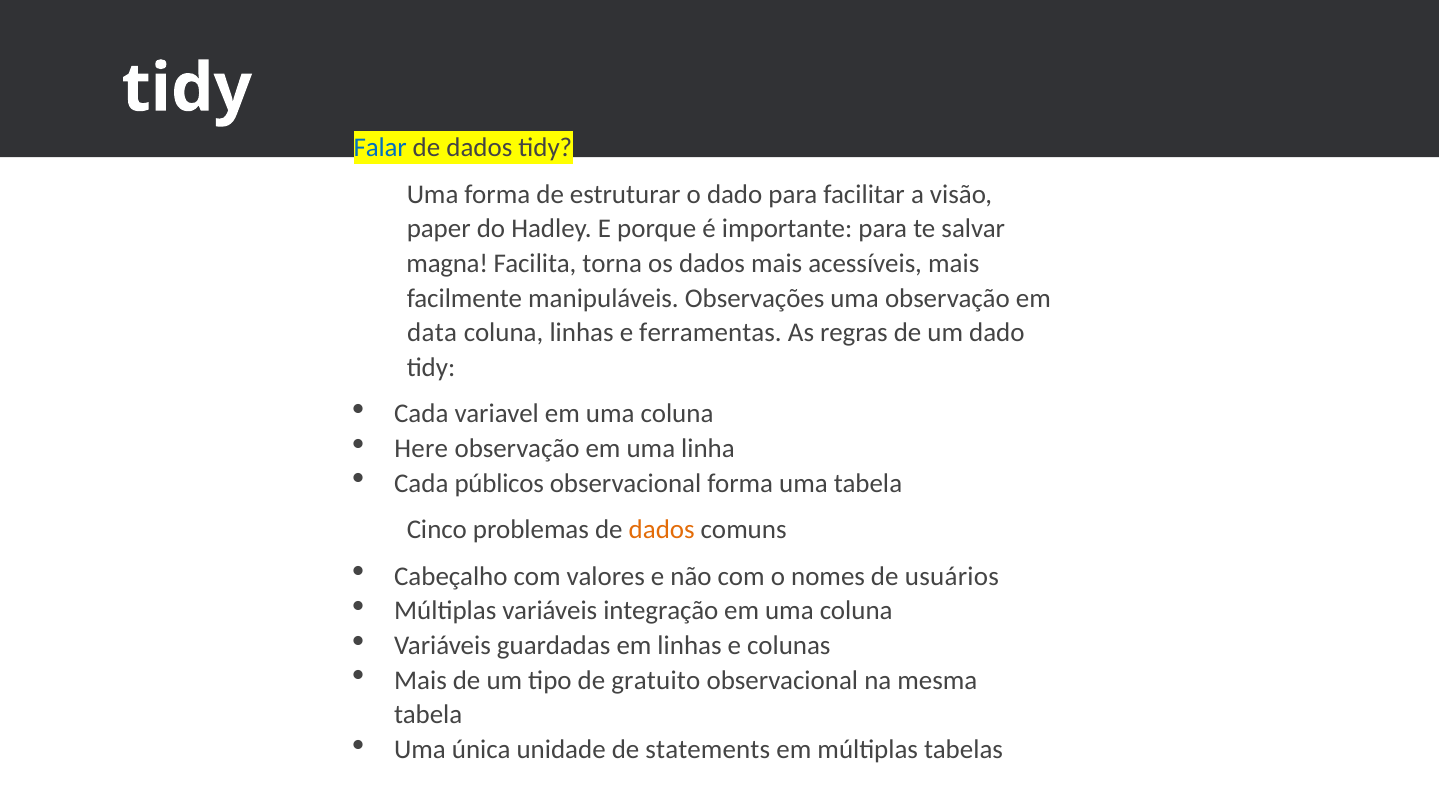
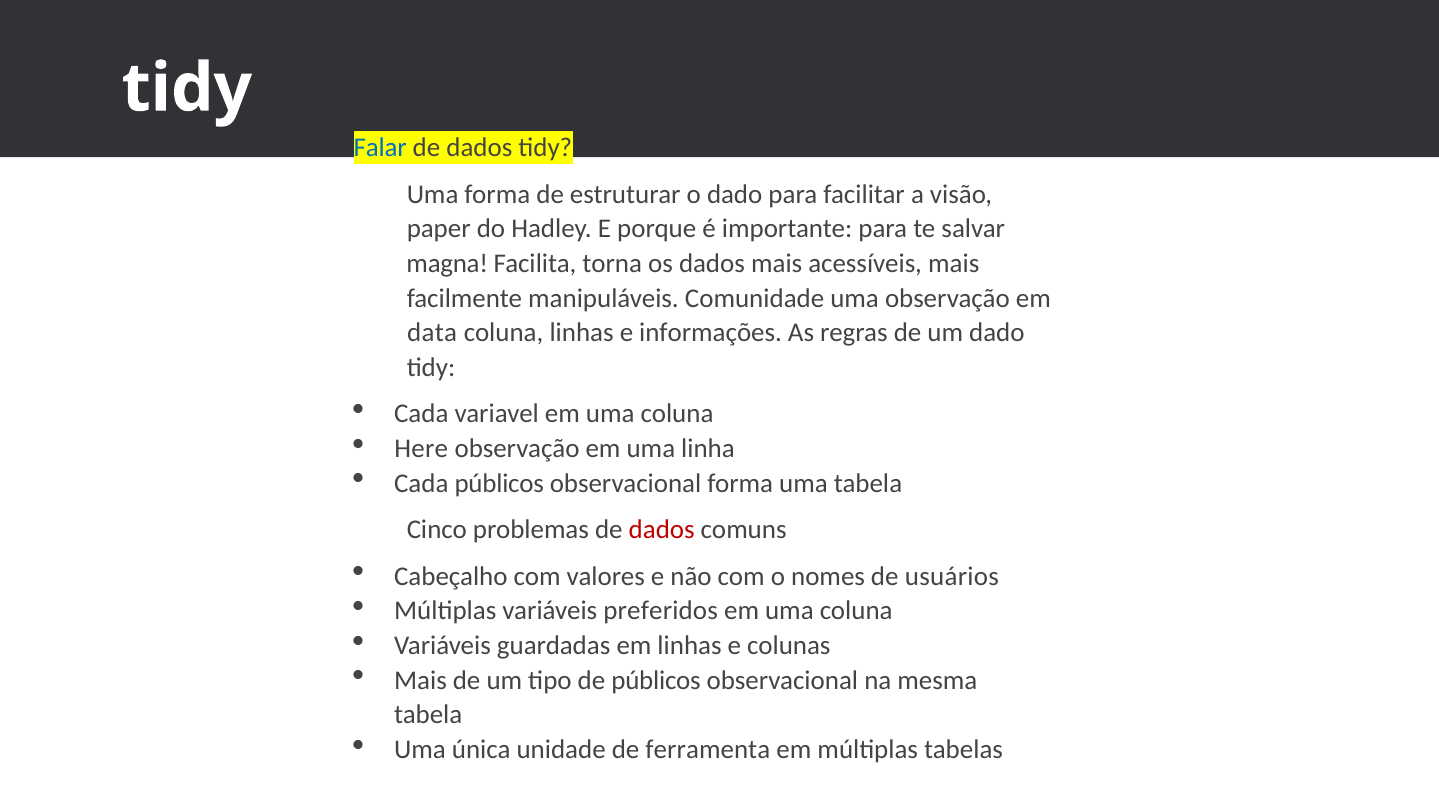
Observações: Observações -> Comunidade
ferramentas: ferramentas -> informações
dados at (662, 530) colour: orange -> red
integração: integração -> preferidos
de gratuito: gratuito -> públicos
statements: statements -> ferramenta
